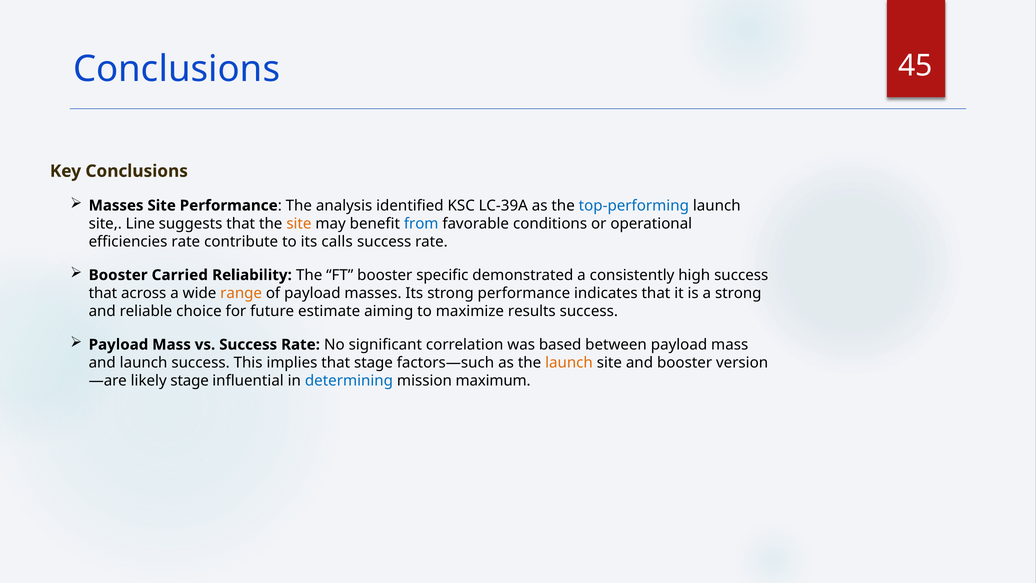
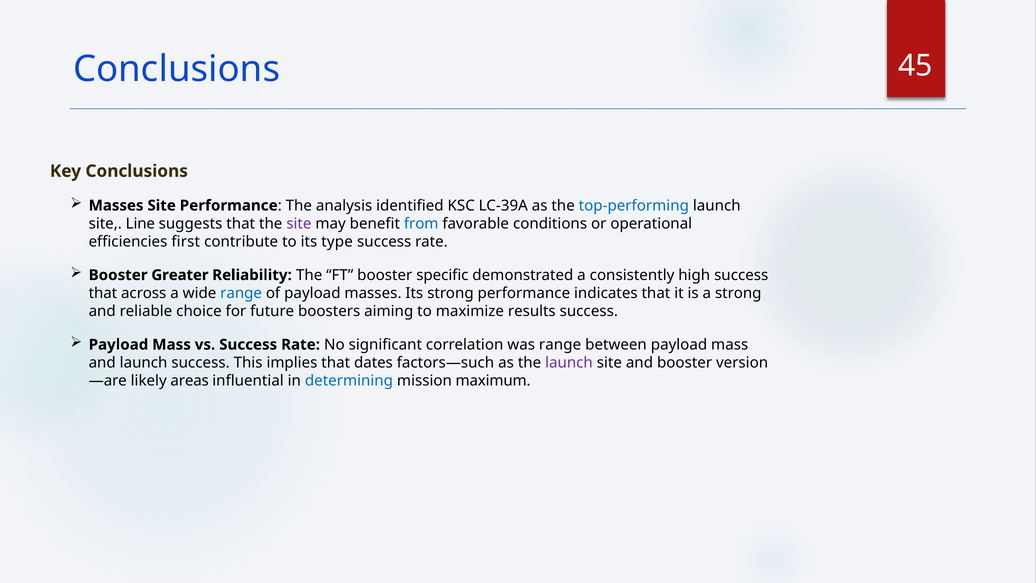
site at (299, 224) colour: orange -> purple
efficiencies rate: rate -> first
calls: calls -> type
Carried: Carried -> Greater
range at (241, 293) colour: orange -> blue
estimate: estimate -> boosters
was based: based -> range
that stage: stage -> dates
launch at (569, 363) colour: orange -> purple
likely stage: stage -> areas
